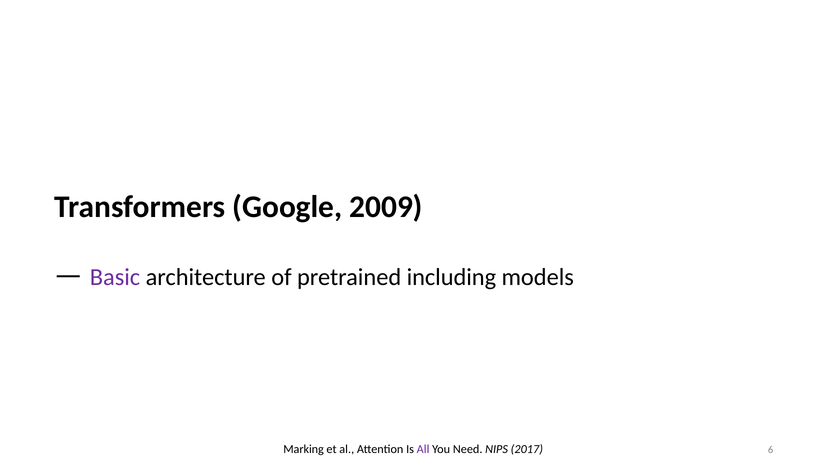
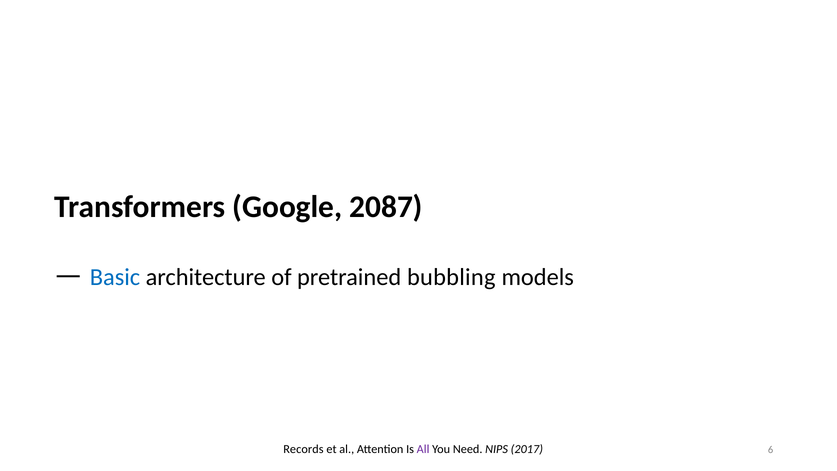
2009: 2009 -> 2087
Basic colour: purple -> blue
including: including -> bubbling
Marking: Marking -> Records
